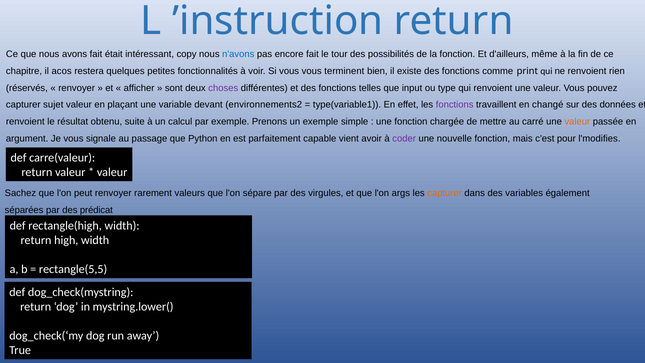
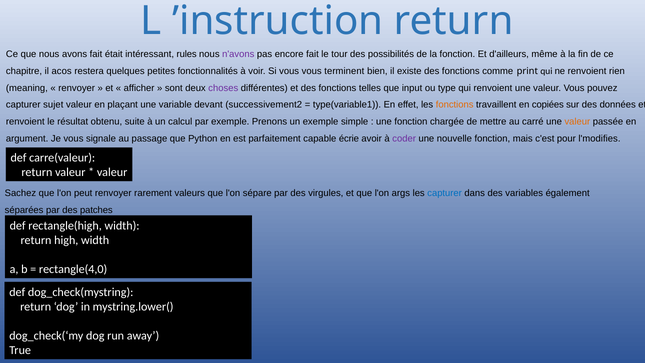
copy: copy -> rules
n'avons colour: blue -> purple
réservés: réservés -> meaning
environnements2: environnements2 -> successivement2
fonctions at (455, 105) colour: purple -> orange
changé: changé -> copiées
vient: vient -> écrie
capturer at (445, 193) colour: orange -> blue
prédicat: prédicat -> patches
rectangle(5,5: rectangle(5,5 -> rectangle(4,0
